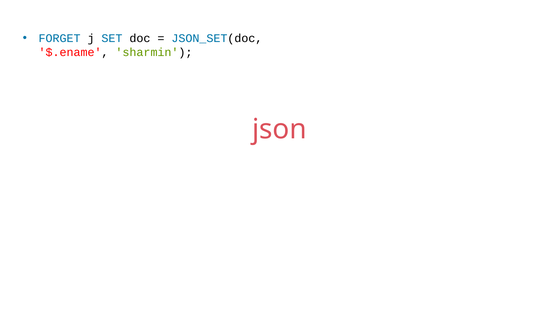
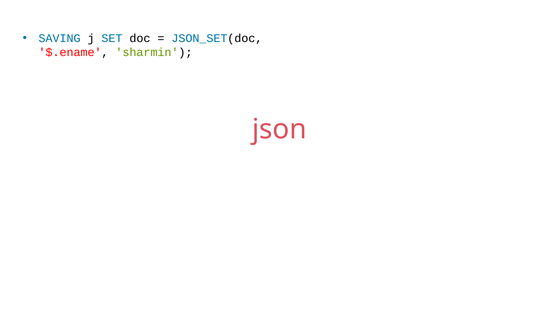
FORGET: FORGET -> SAVING
